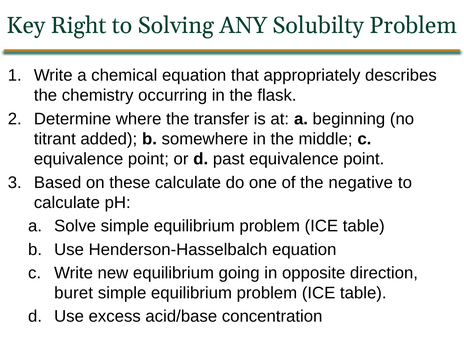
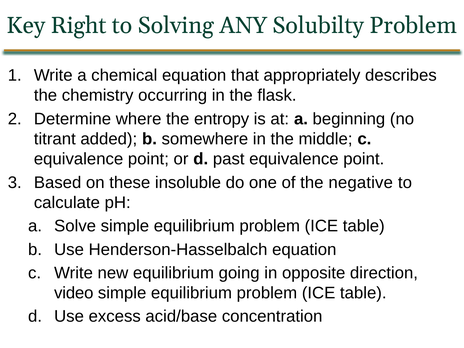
transfer: transfer -> entropy
these calculate: calculate -> insoluble
buret: buret -> video
